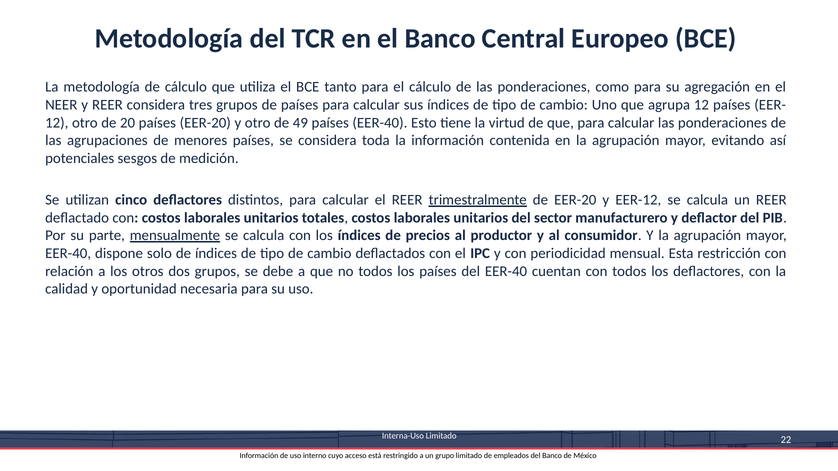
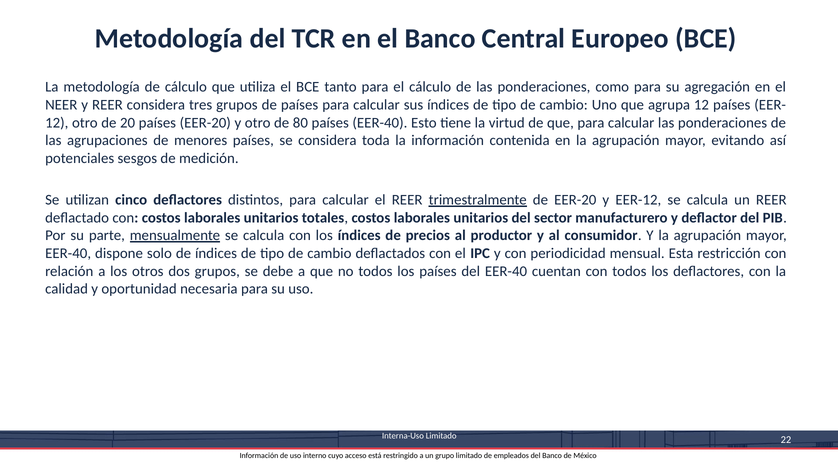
49: 49 -> 80
